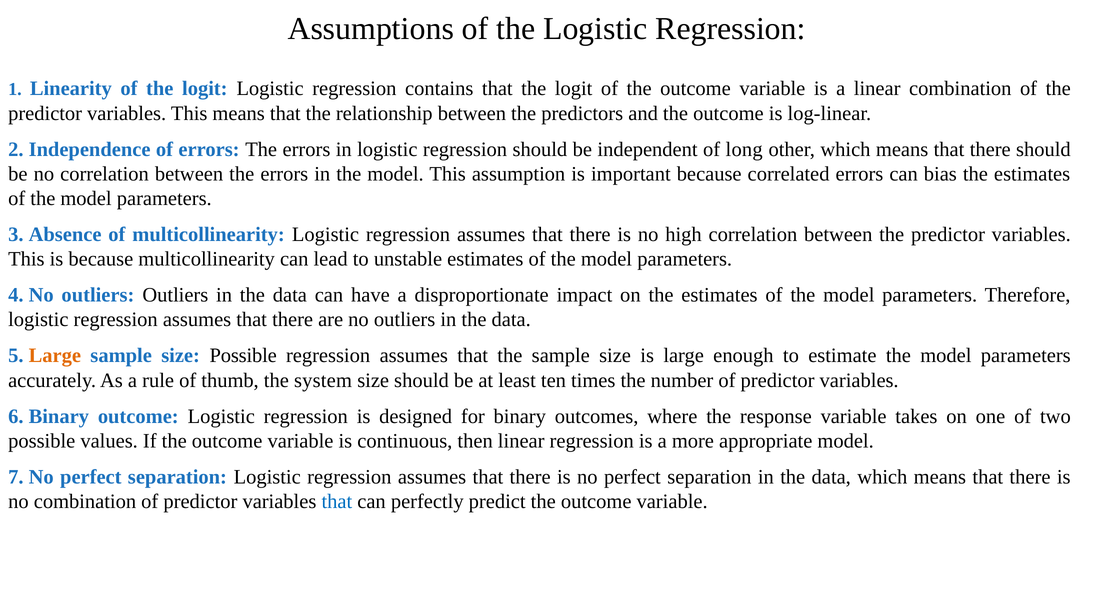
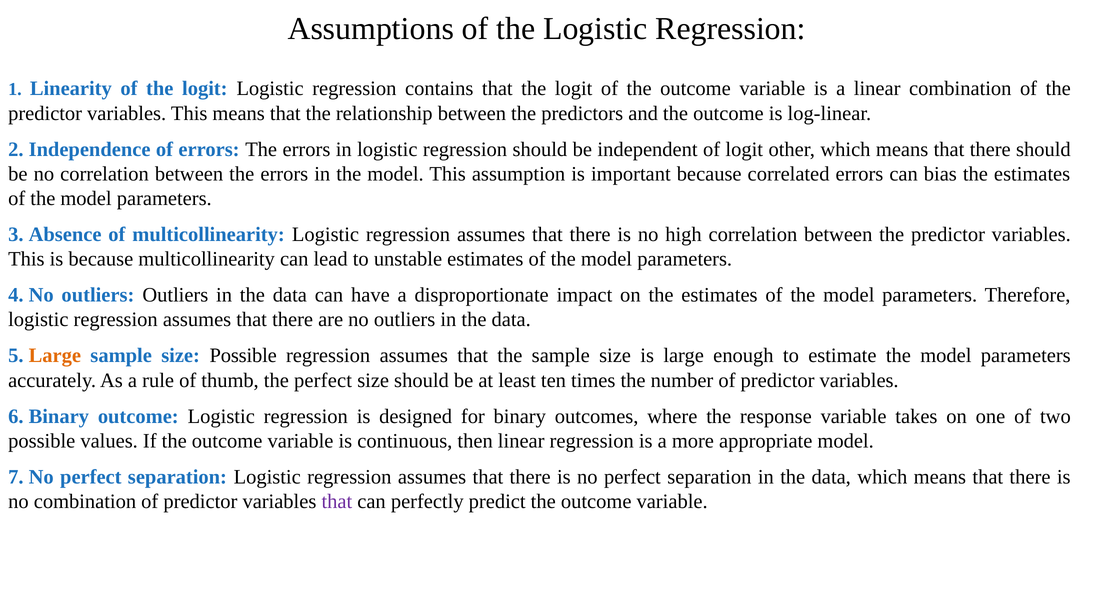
of long: long -> logit
the system: system -> perfect
that at (337, 502) colour: blue -> purple
